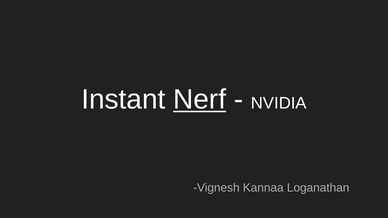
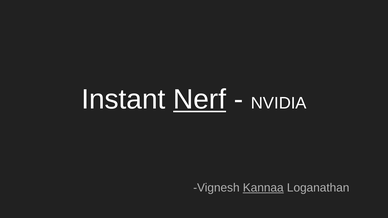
Kannaa underline: none -> present
